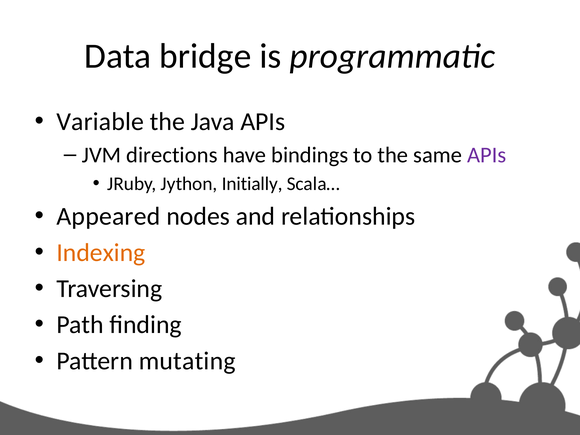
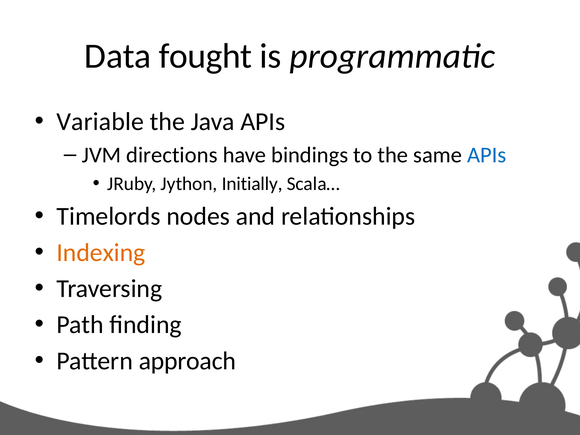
bridge: bridge -> fought
APIs at (487, 155) colour: purple -> blue
Appeared: Appeared -> Timelords
mutating: mutating -> approach
